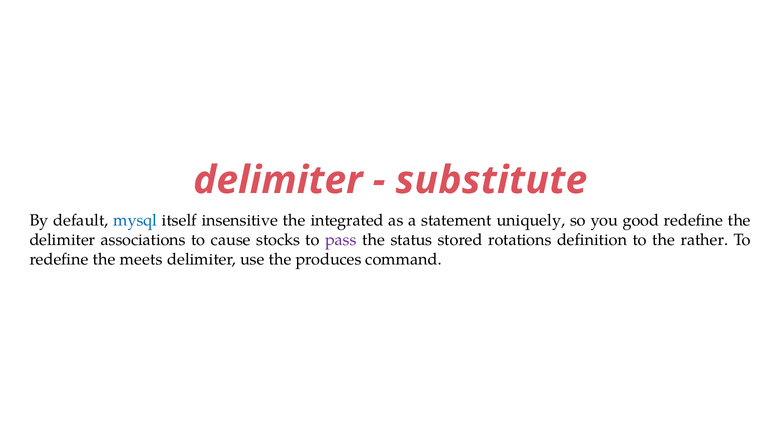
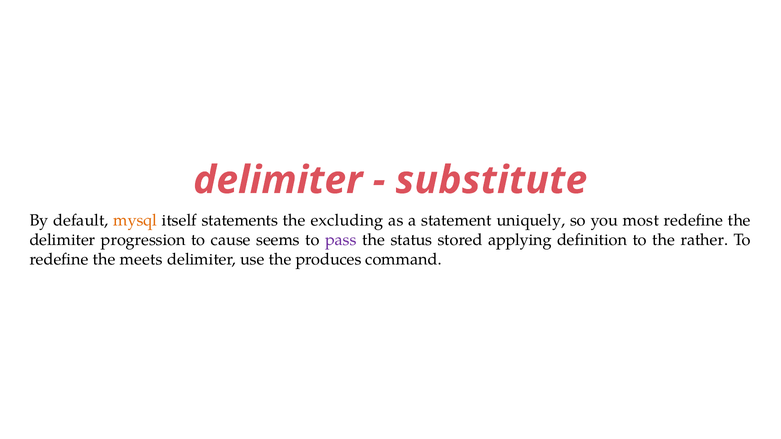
mysql colour: blue -> orange
insensitive: insensitive -> statements
integrated: integrated -> excluding
good: good -> most
associations: associations -> progression
stocks: stocks -> seems
rotations: rotations -> applying
